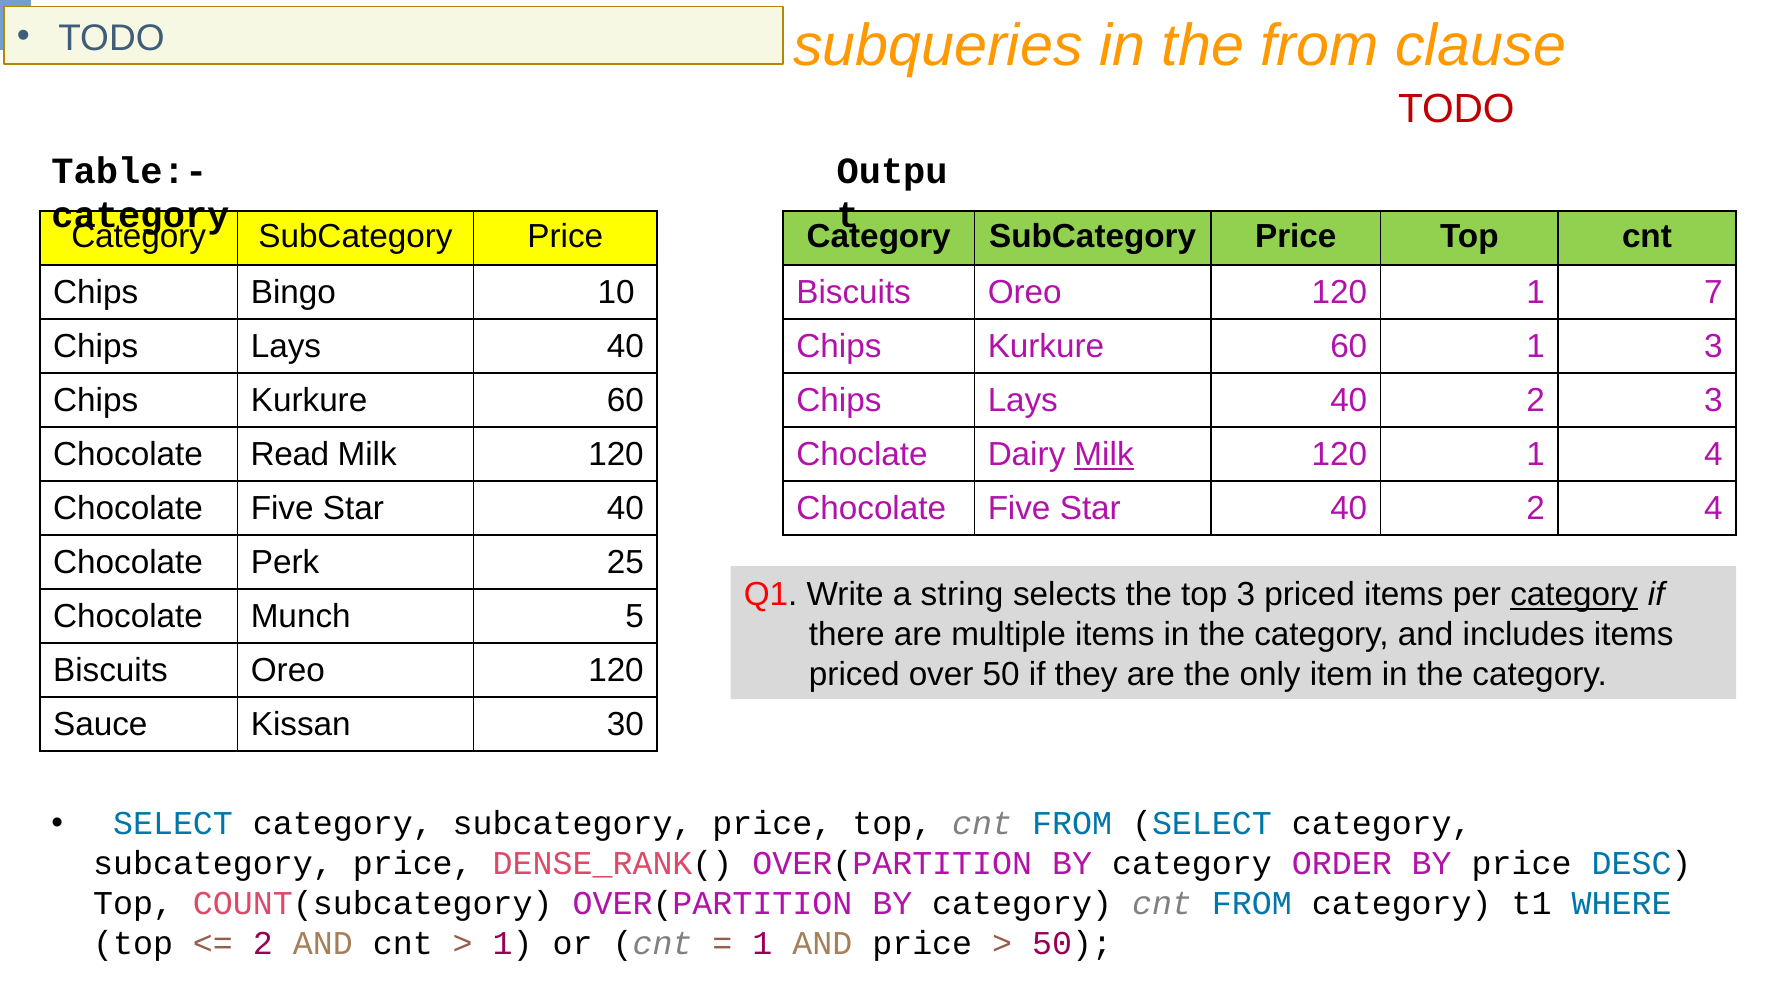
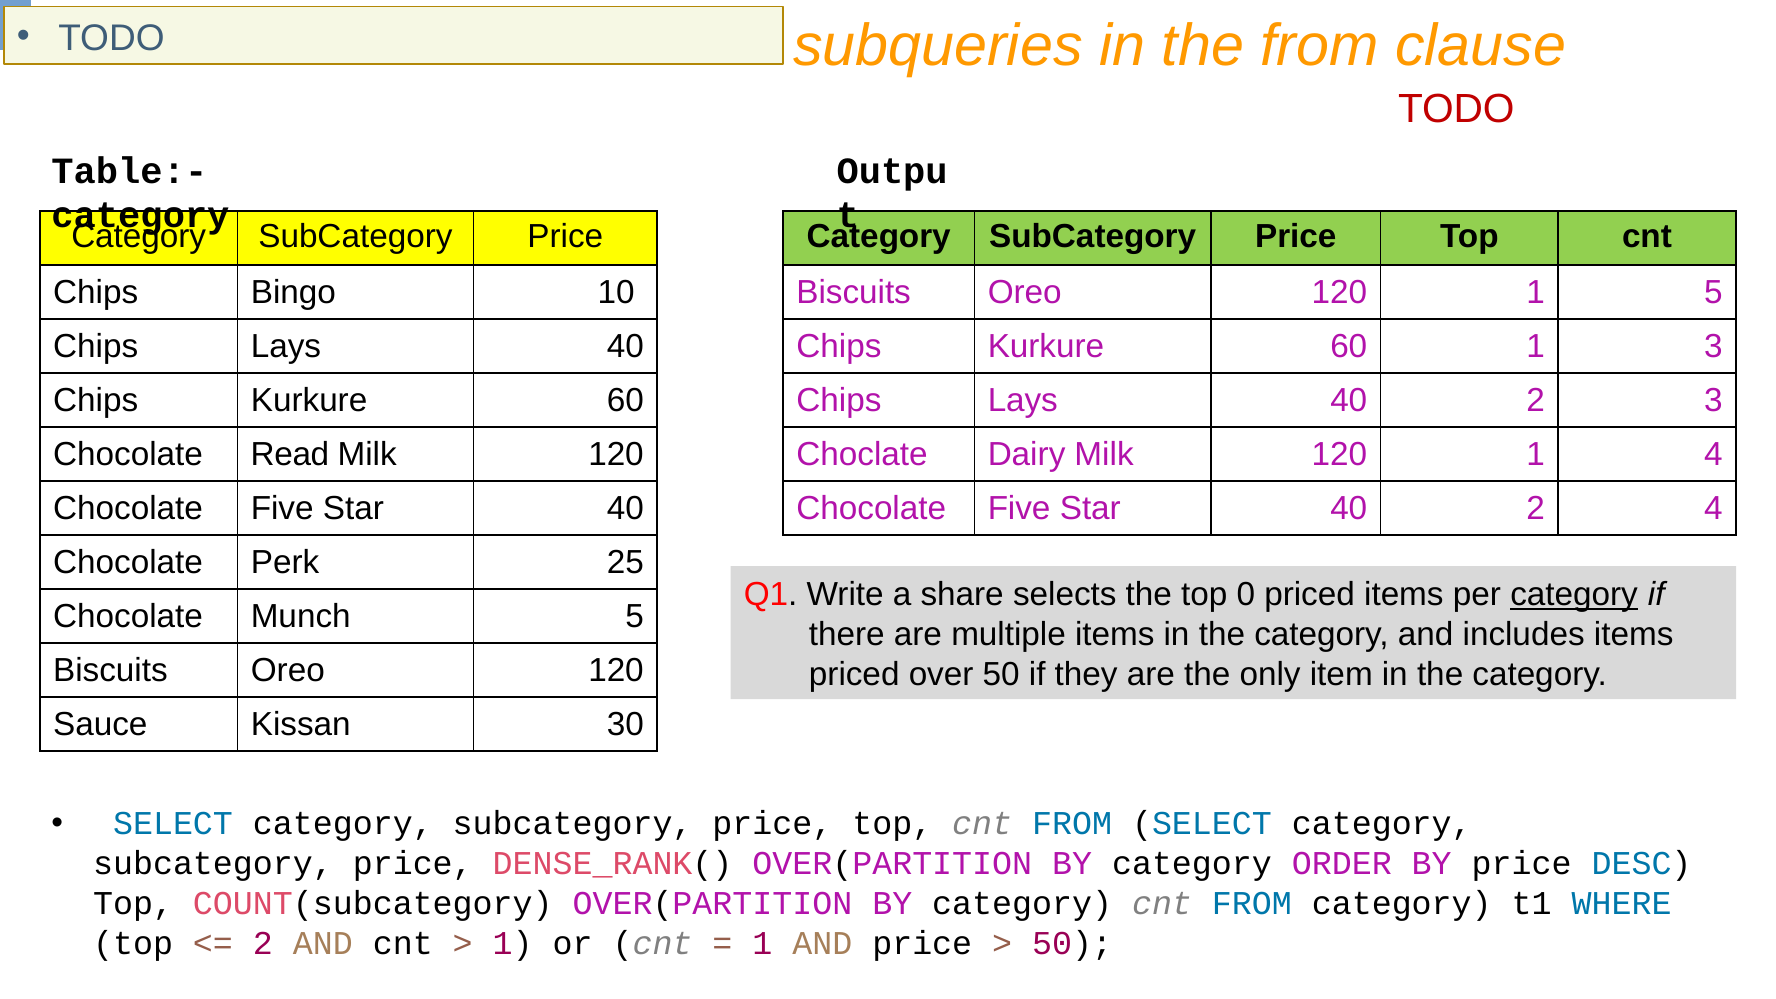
1 7: 7 -> 5
Milk at (1104, 455) underline: present -> none
string: string -> share
top 3: 3 -> 0
